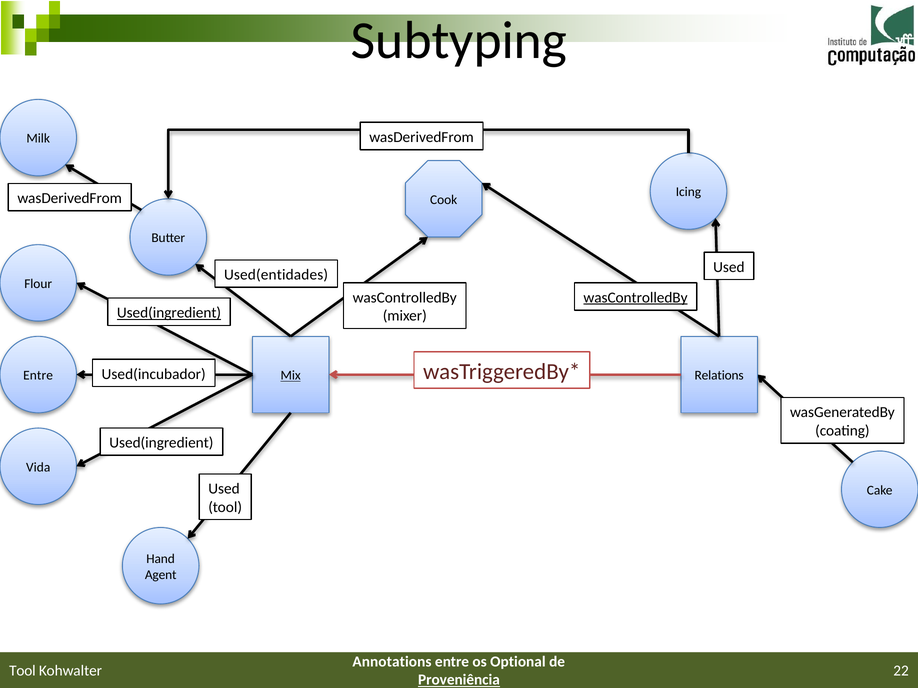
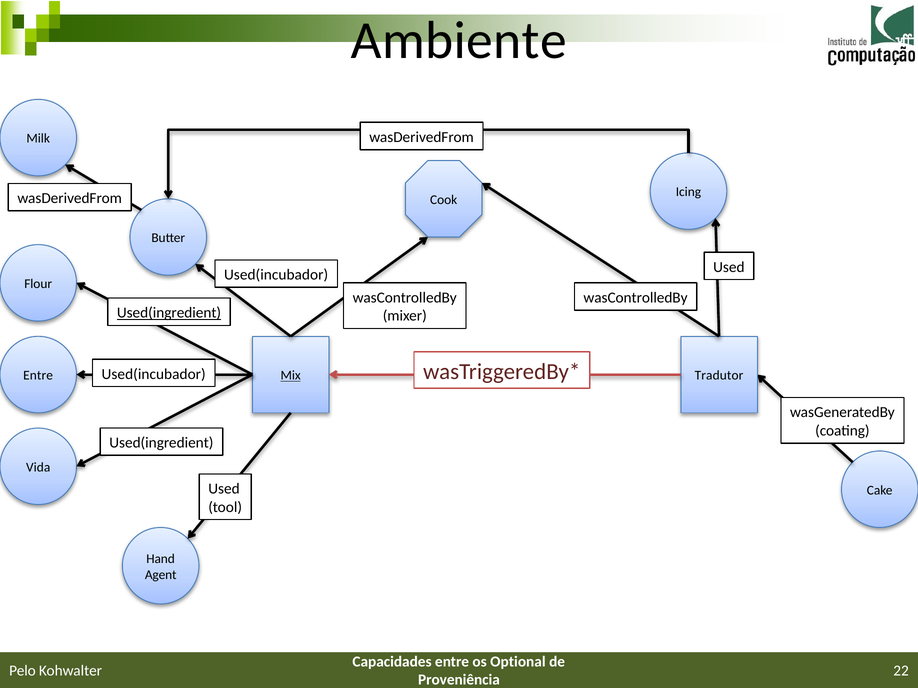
Subtyping: Subtyping -> Ambiente
Used(entidades at (276, 275): Used(entidades -> Used(incubador
wasControlledBy at (635, 298) underline: present -> none
Relations: Relations -> Tradutor
Annotations: Annotations -> Capacidades
Tool at (22, 671): Tool -> Pelo
Proveniência underline: present -> none
